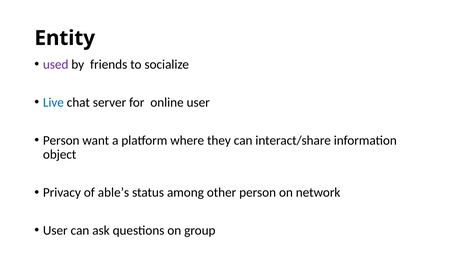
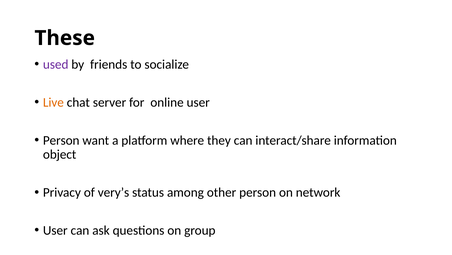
Entity: Entity -> These
Live colour: blue -> orange
able’s: able’s -> very’s
